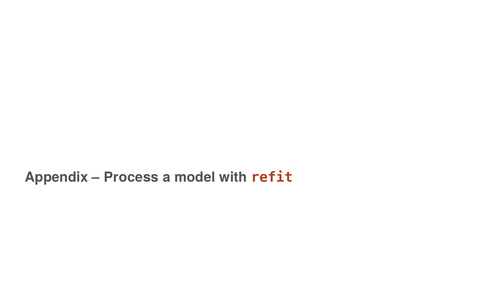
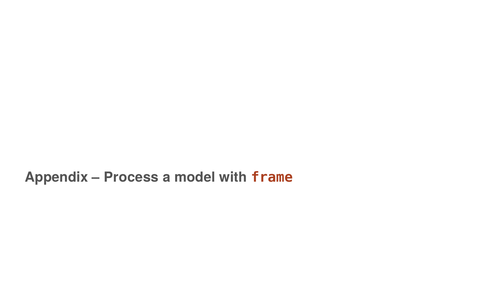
refit: refit -> frame
